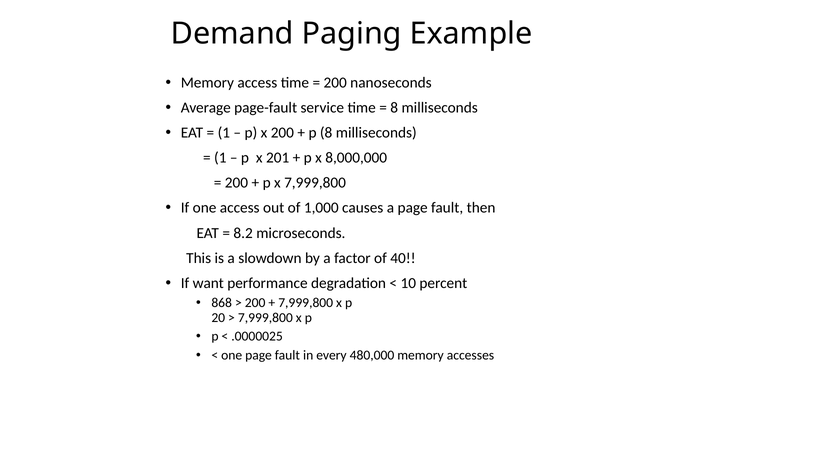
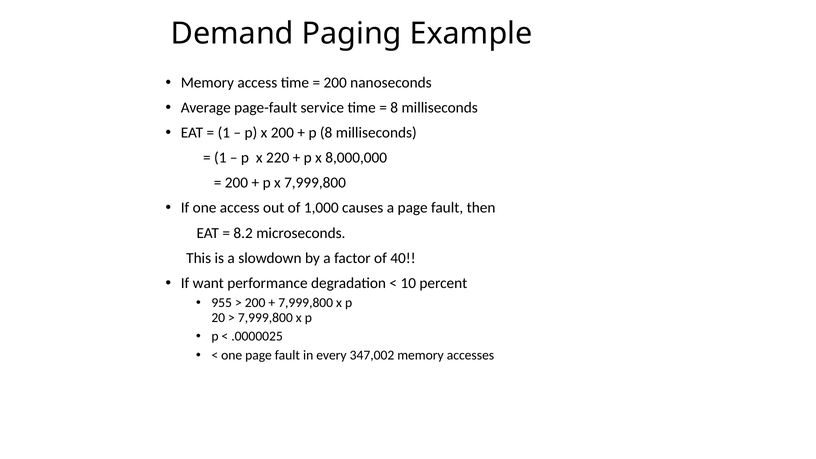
201: 201 -> 220
868: 868 -> 955
480,000: 480,000 -> 347,002
